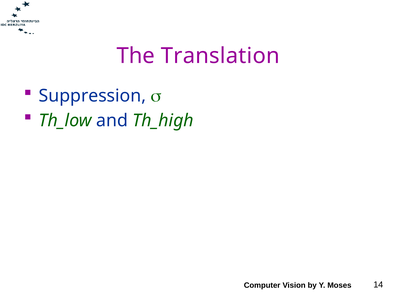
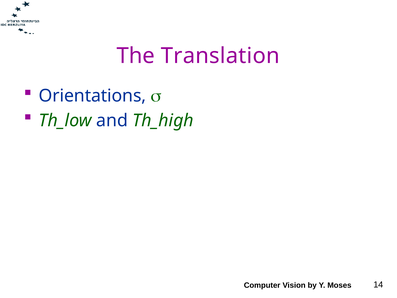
Suppression: Suppression -> Orientations
